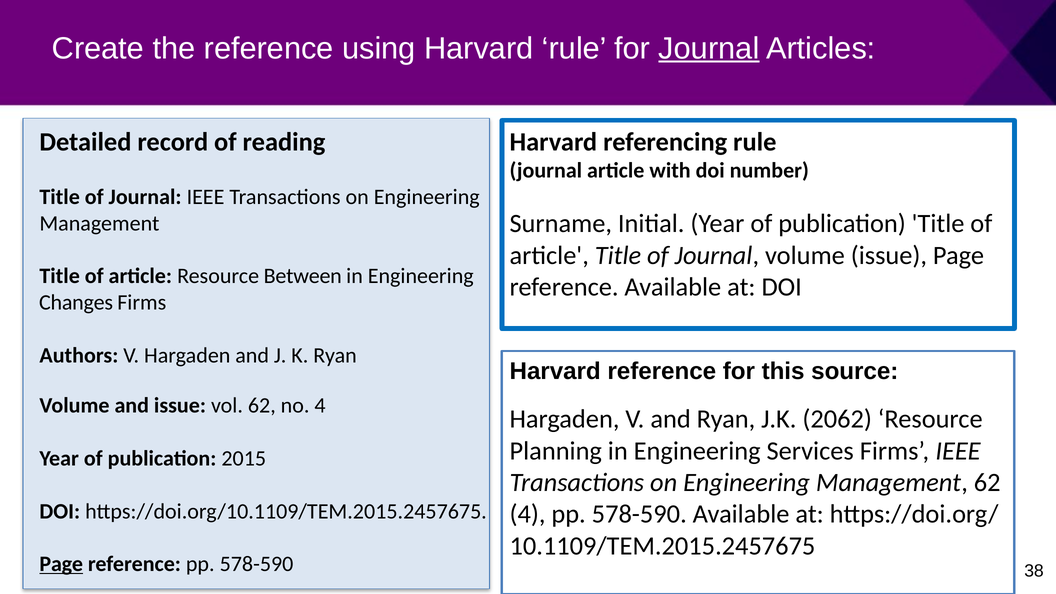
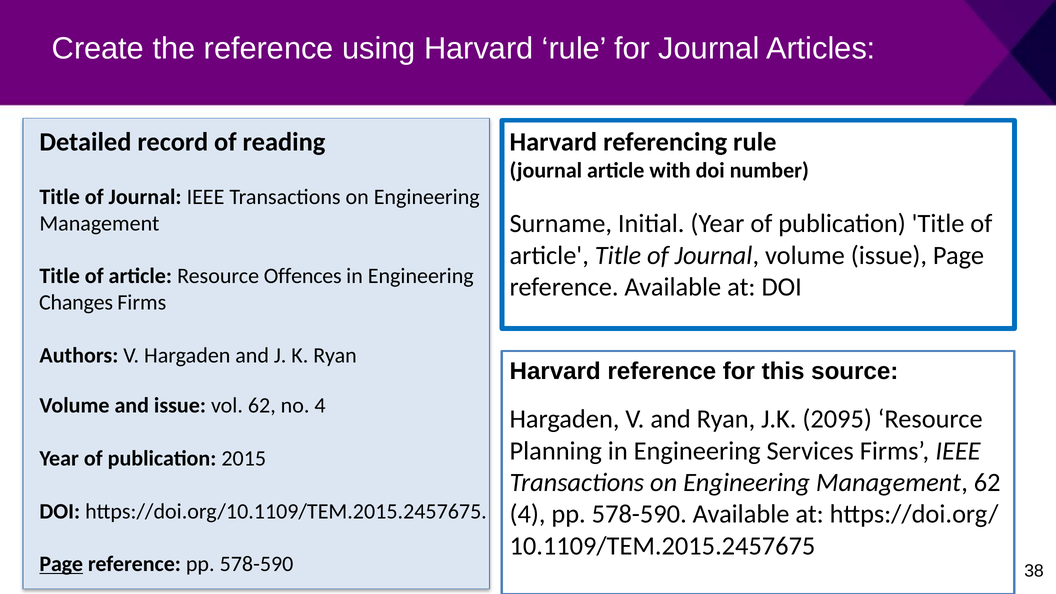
Journal at (709, 48) underline: present -> none
Between: Between -> Offences
2062: 2062 -> 2095
